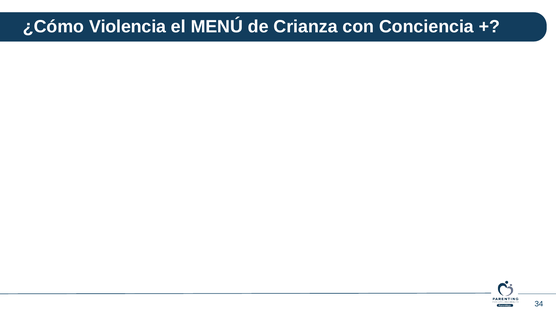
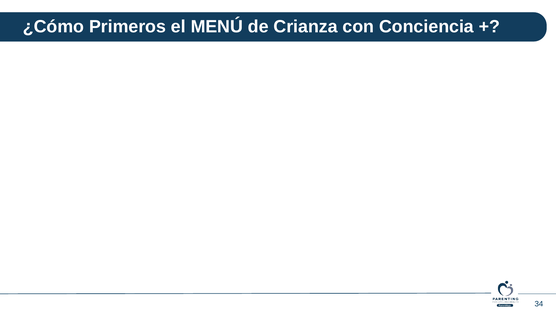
Violencia: Violencia -> Primeros
